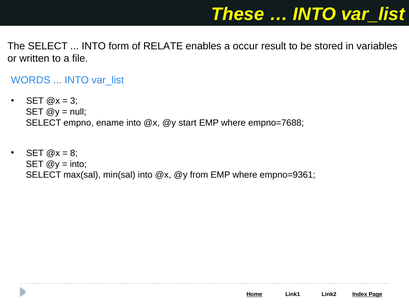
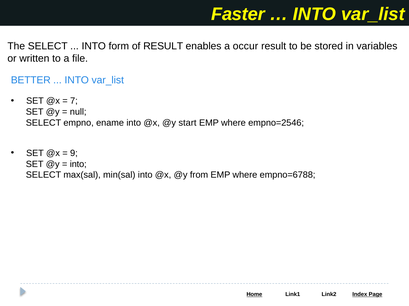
These: These -> Faster
of RELATE: RELATE -> RESULT
WORDS: WORDS -> BETTER
3: 3 -> 7
empno=7688: empno=7688 -> empno=2546
8: 8 -> 9
empno=9361: empno=9361 -> empno=6788
